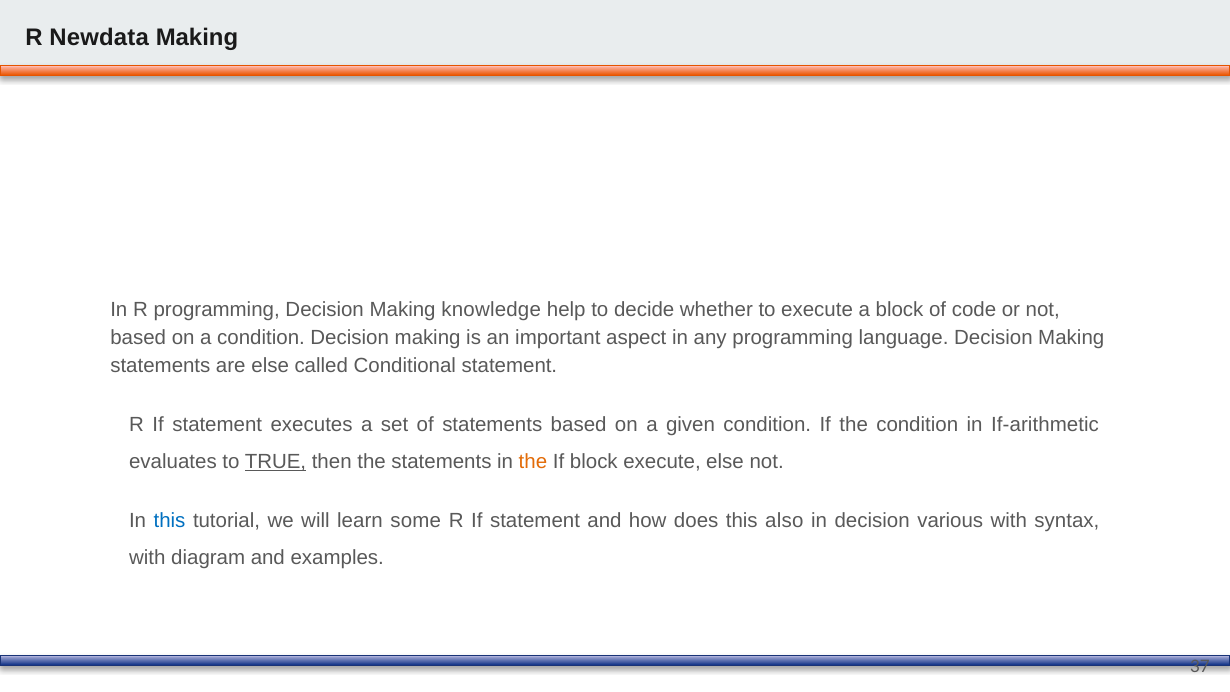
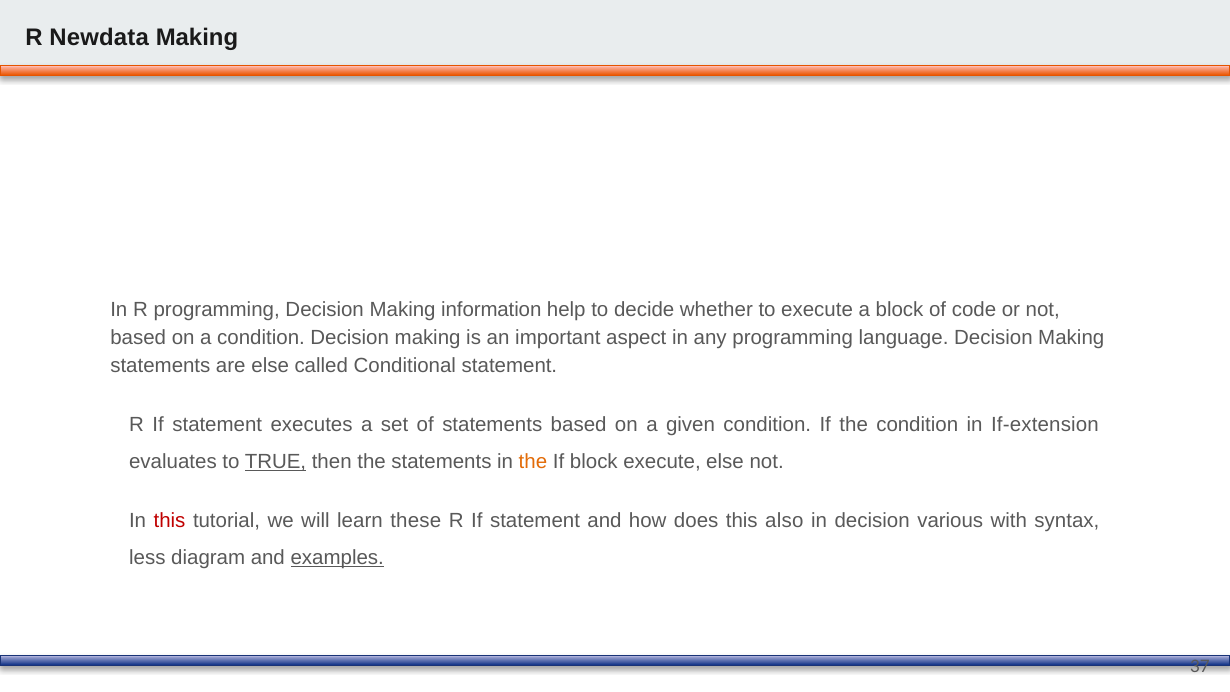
knowledge: knowledge -> information
If-arithmetic: If-arithmetic -> If-extension
this at (170, 521) colour: blue -> red
some: some -> these
with at (147, 558): with -> less
examples underline: none -> present
